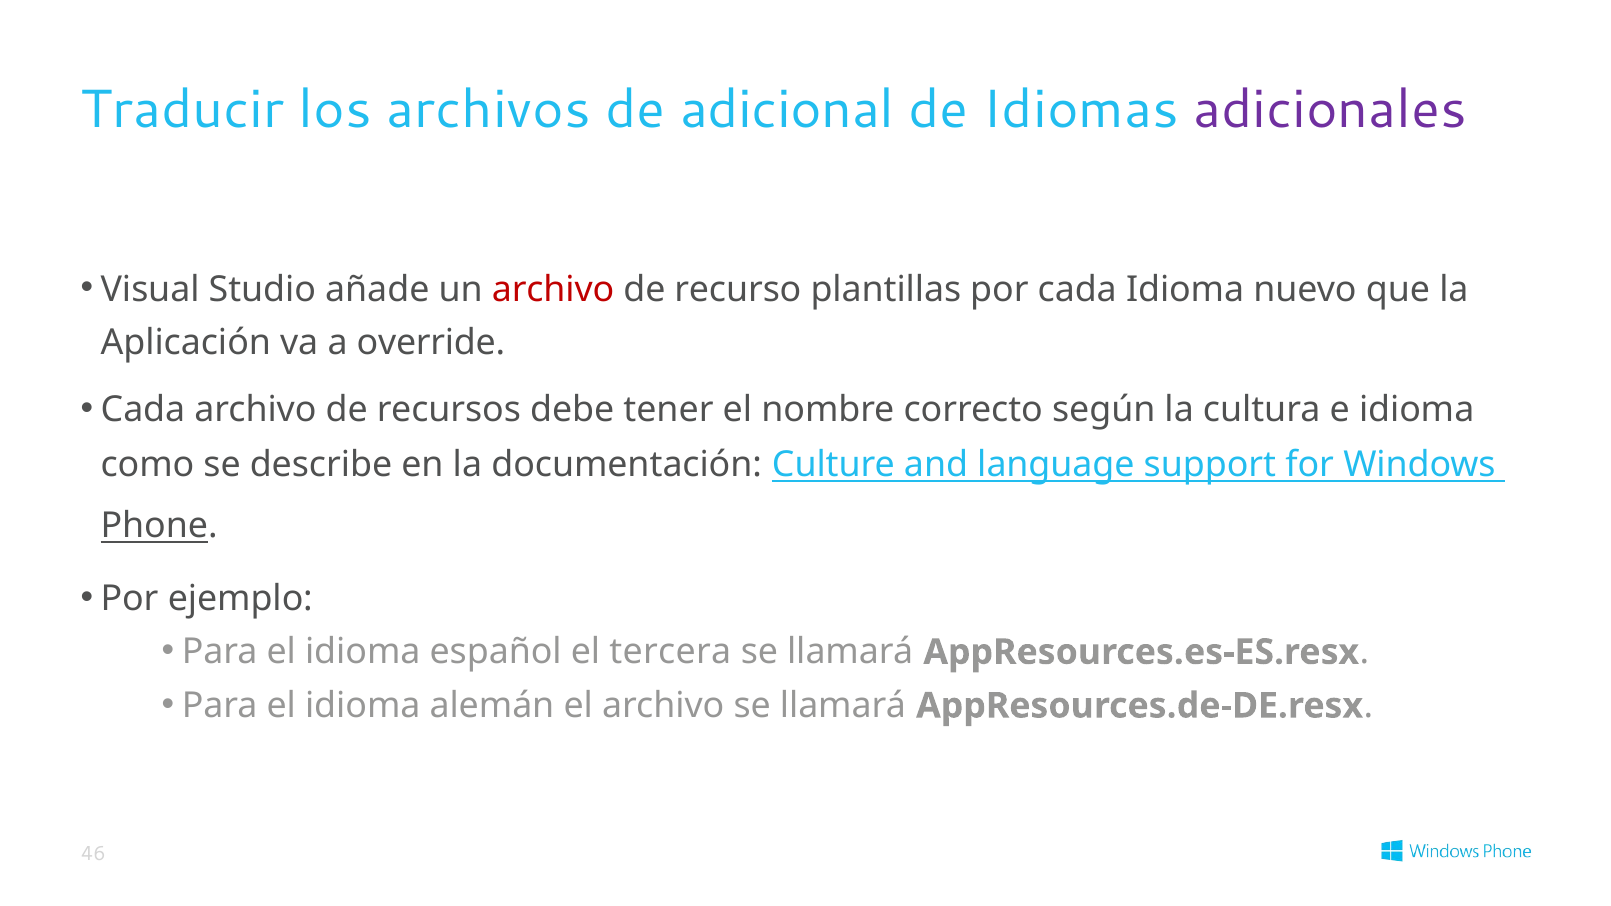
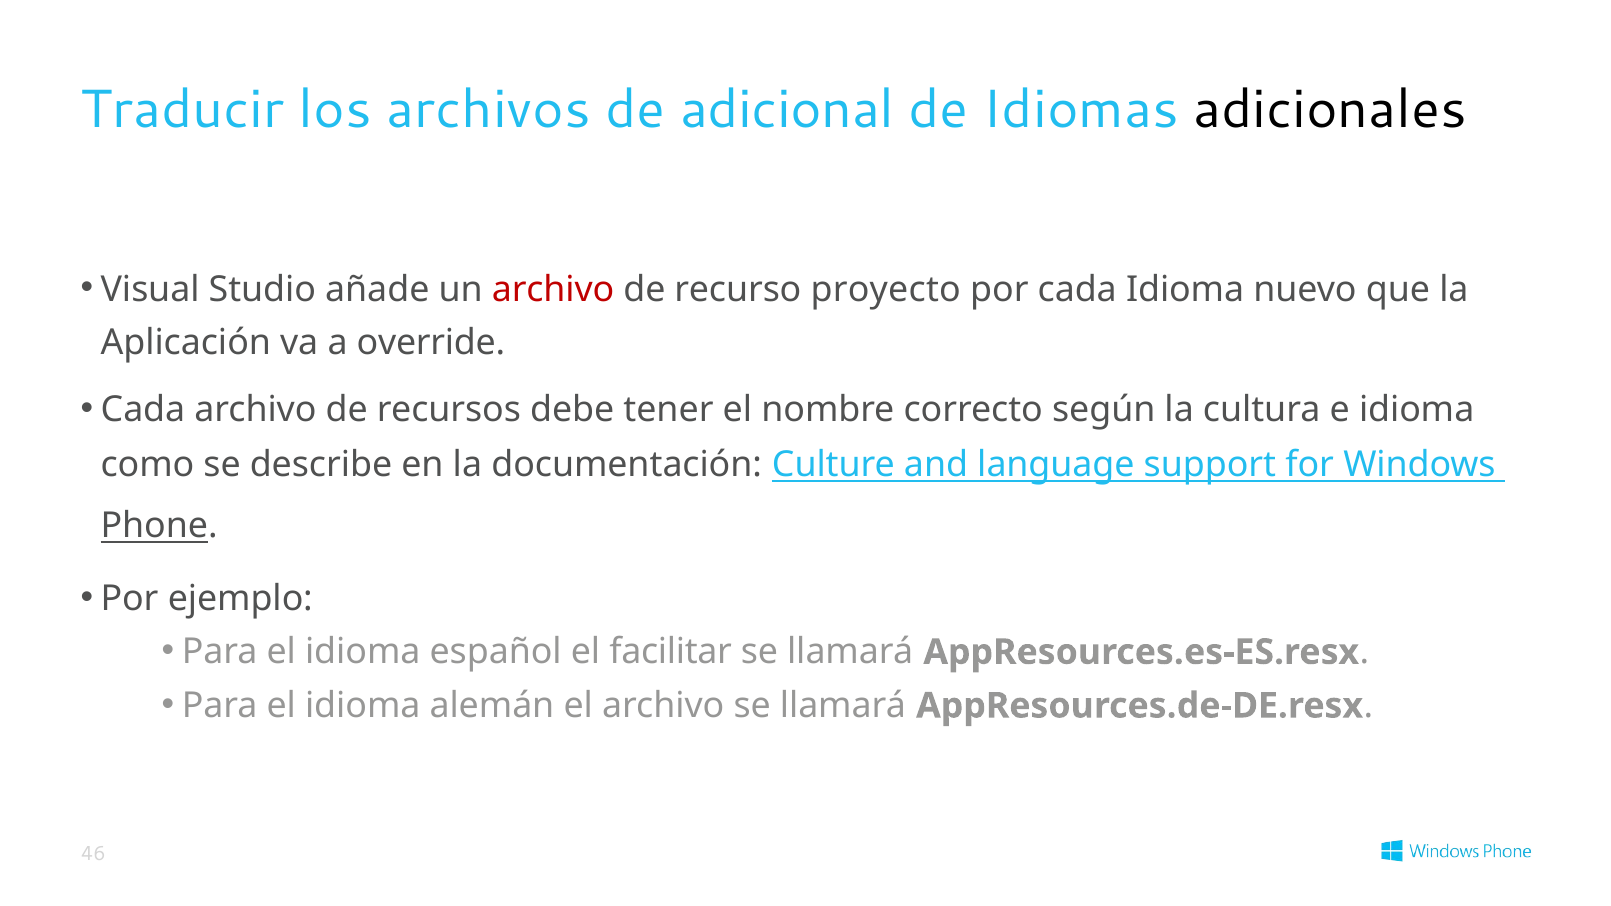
adicionales colour: purple -> black
plantillas: plantillas -> proyecto
tercera: tercera -> facilitar
